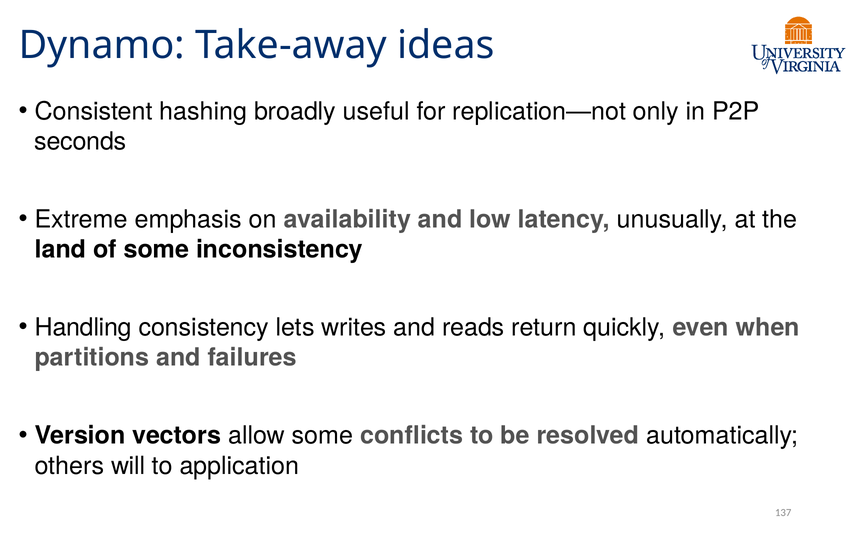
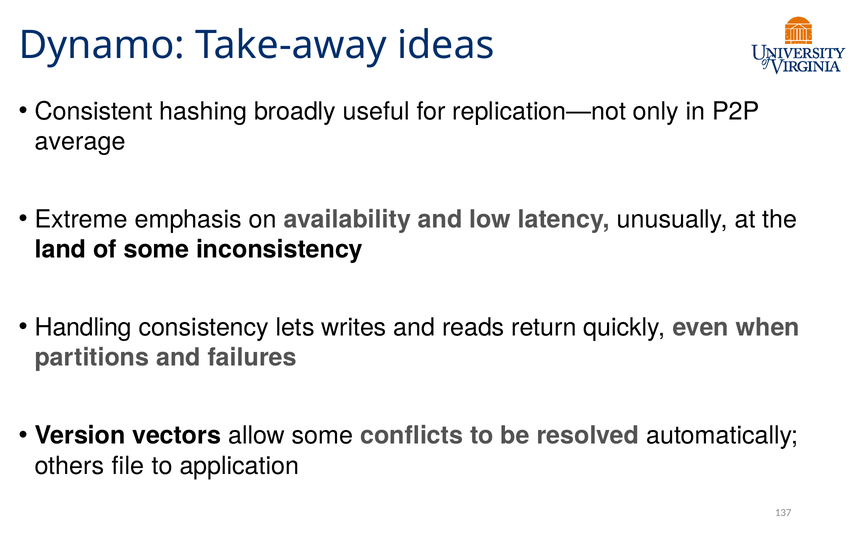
seconds: seconds -> average
will: will -> file
